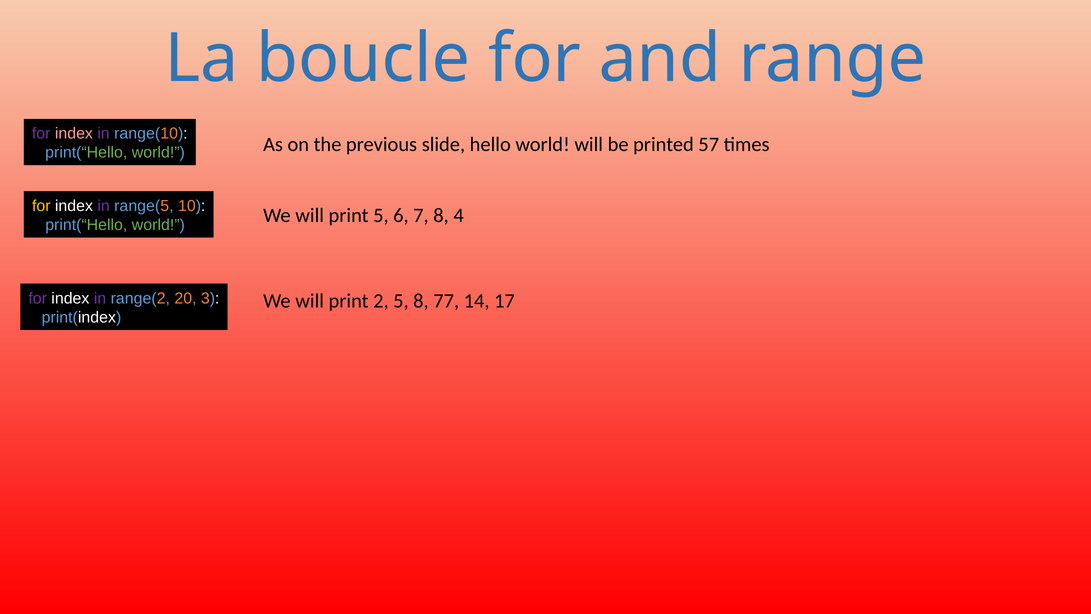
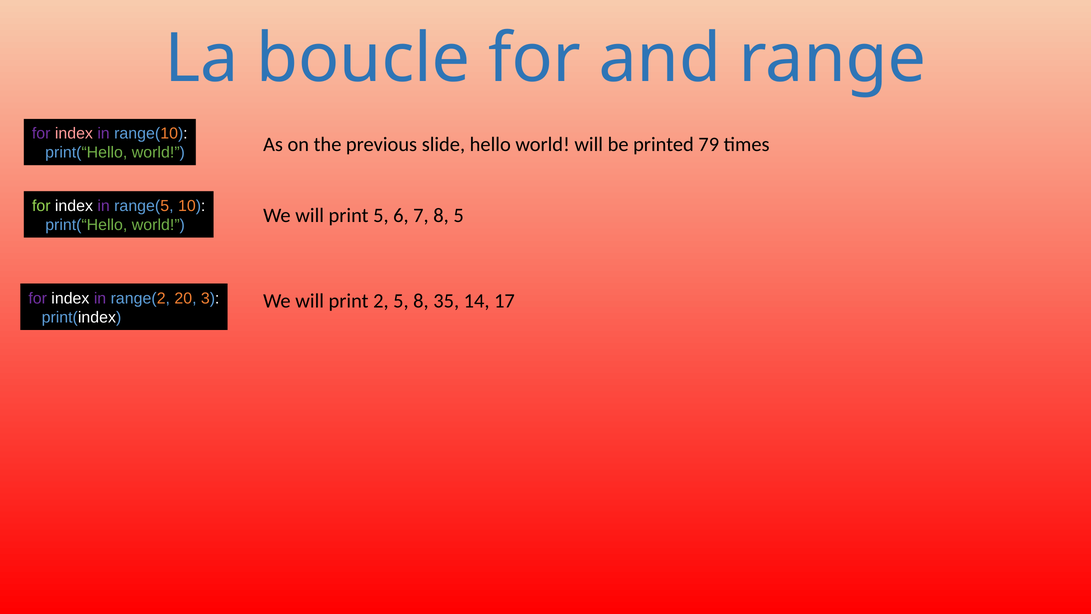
57: 57 -> 79
for at (41, 206) colour: yellow -> light green
8 4: 4 -> 5
77: 77 -> 35
